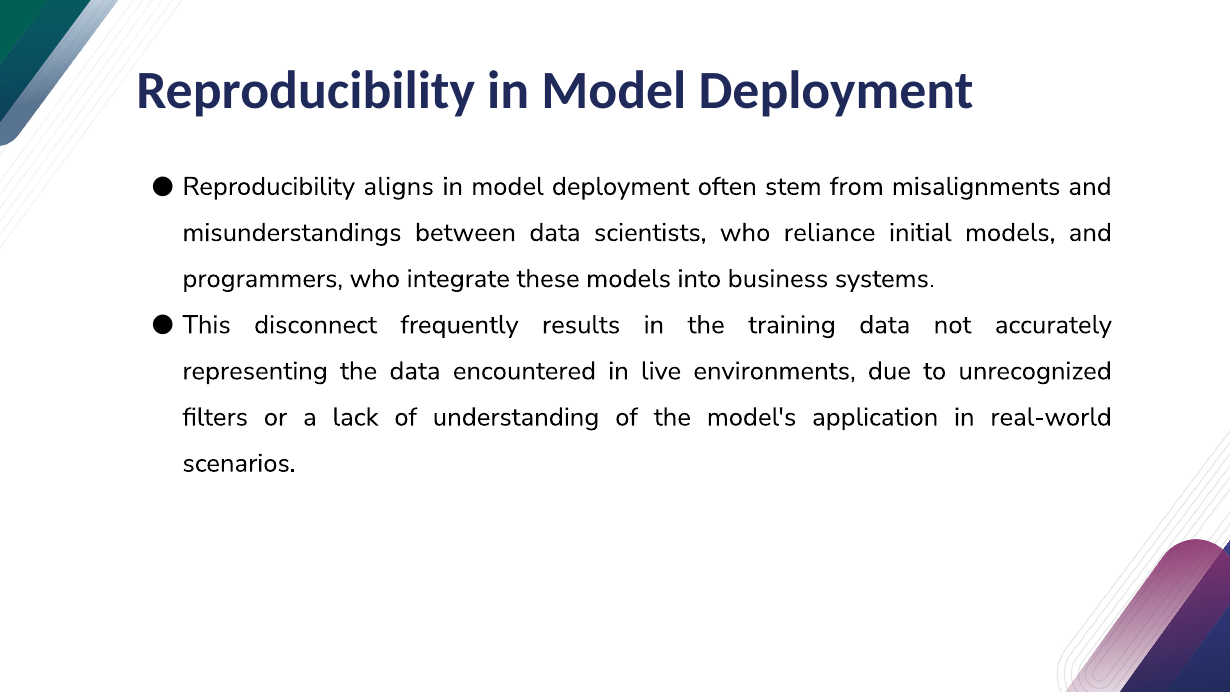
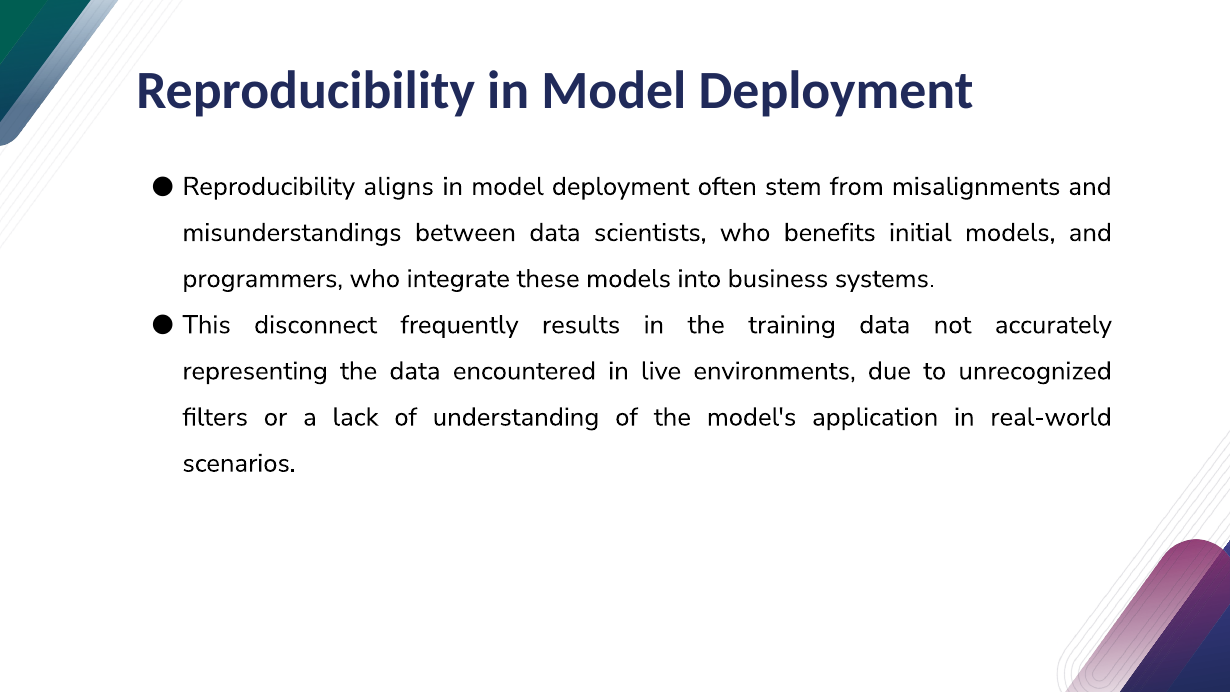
reliance: reliance -> benefits
